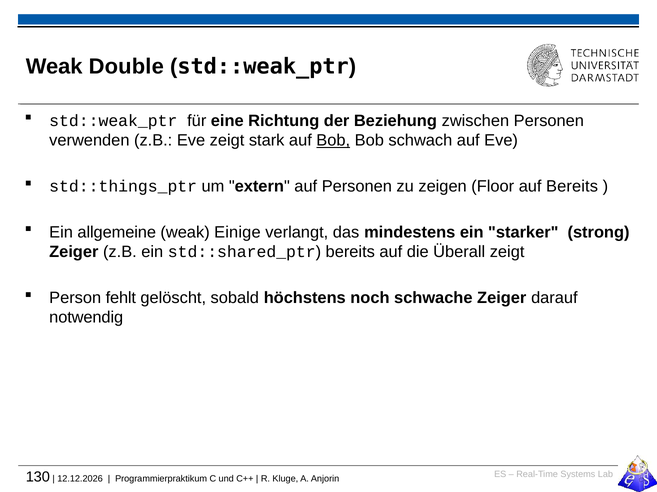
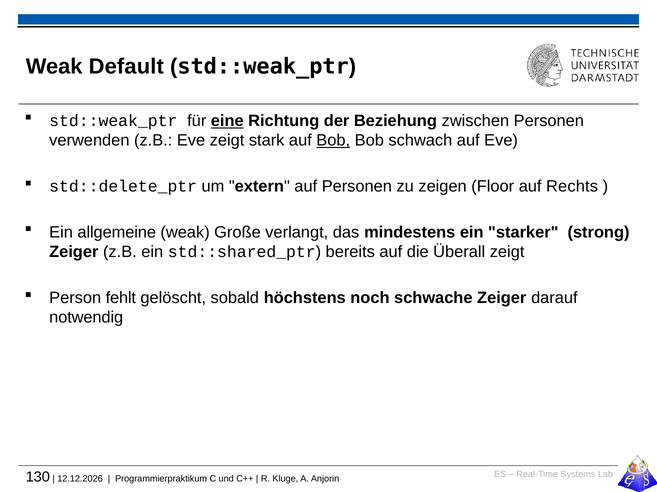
Double: Double -> Default
eine underline: none -> present
std::things_ptr: std::things_ptr -> std::delete_ptr
auf Bereits: Bereits -> Rechts
Einige: Einige -> Große
